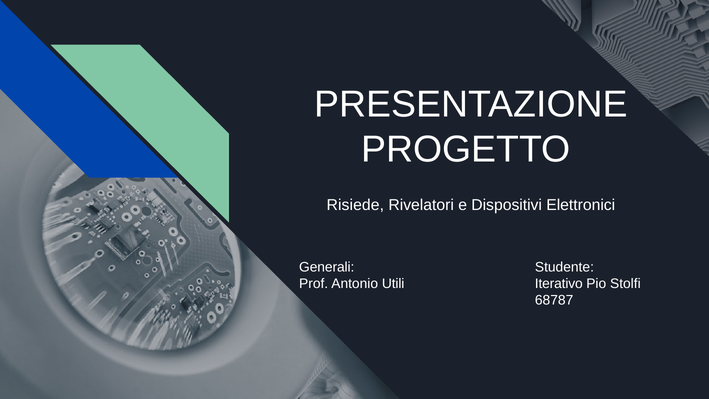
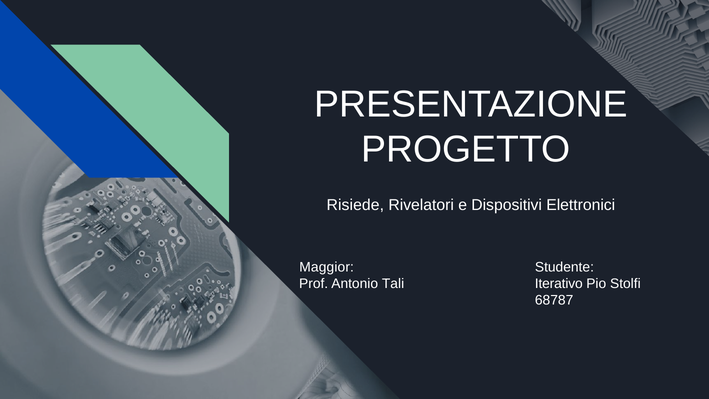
Generali: Generali -> Maggior
Utili: Utili -> Tali
